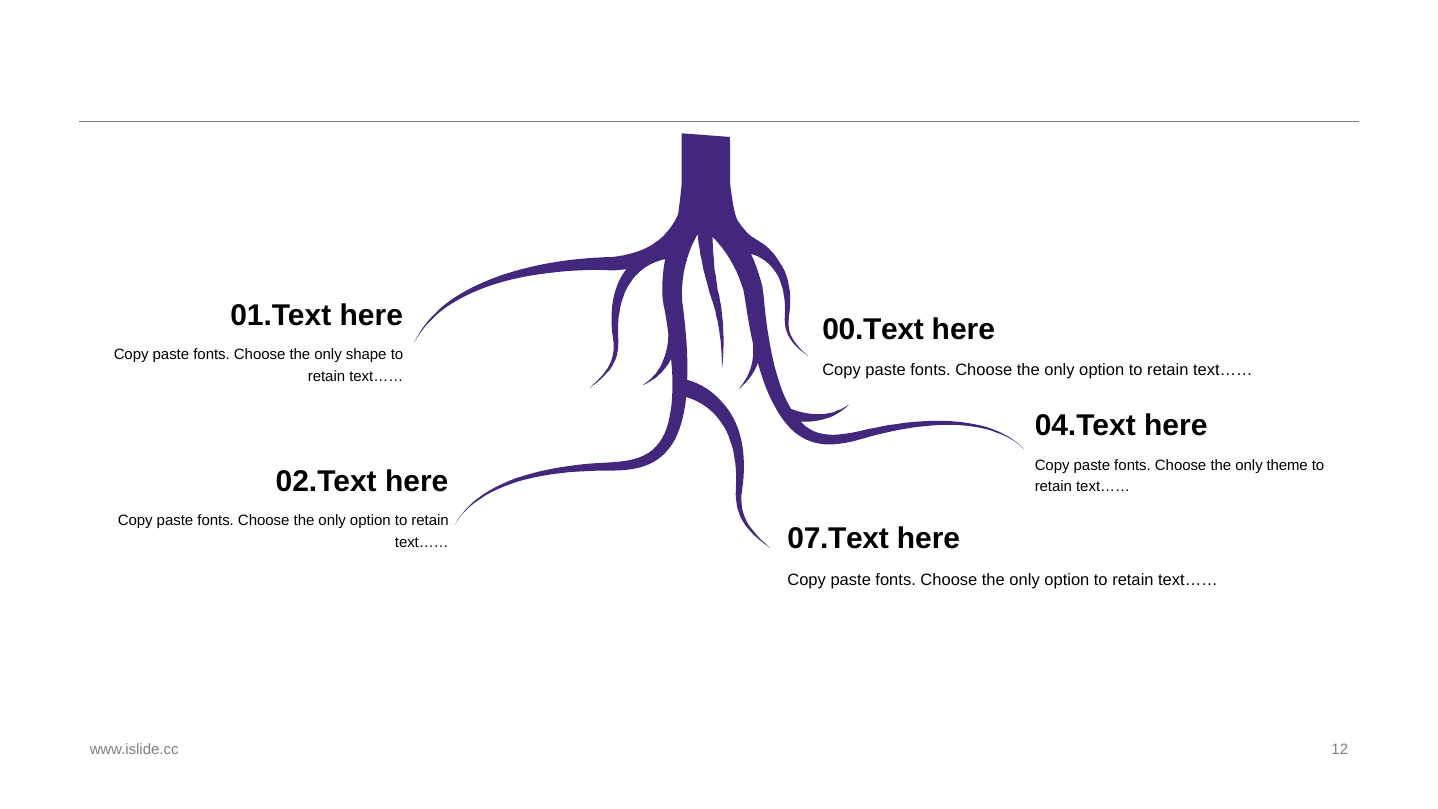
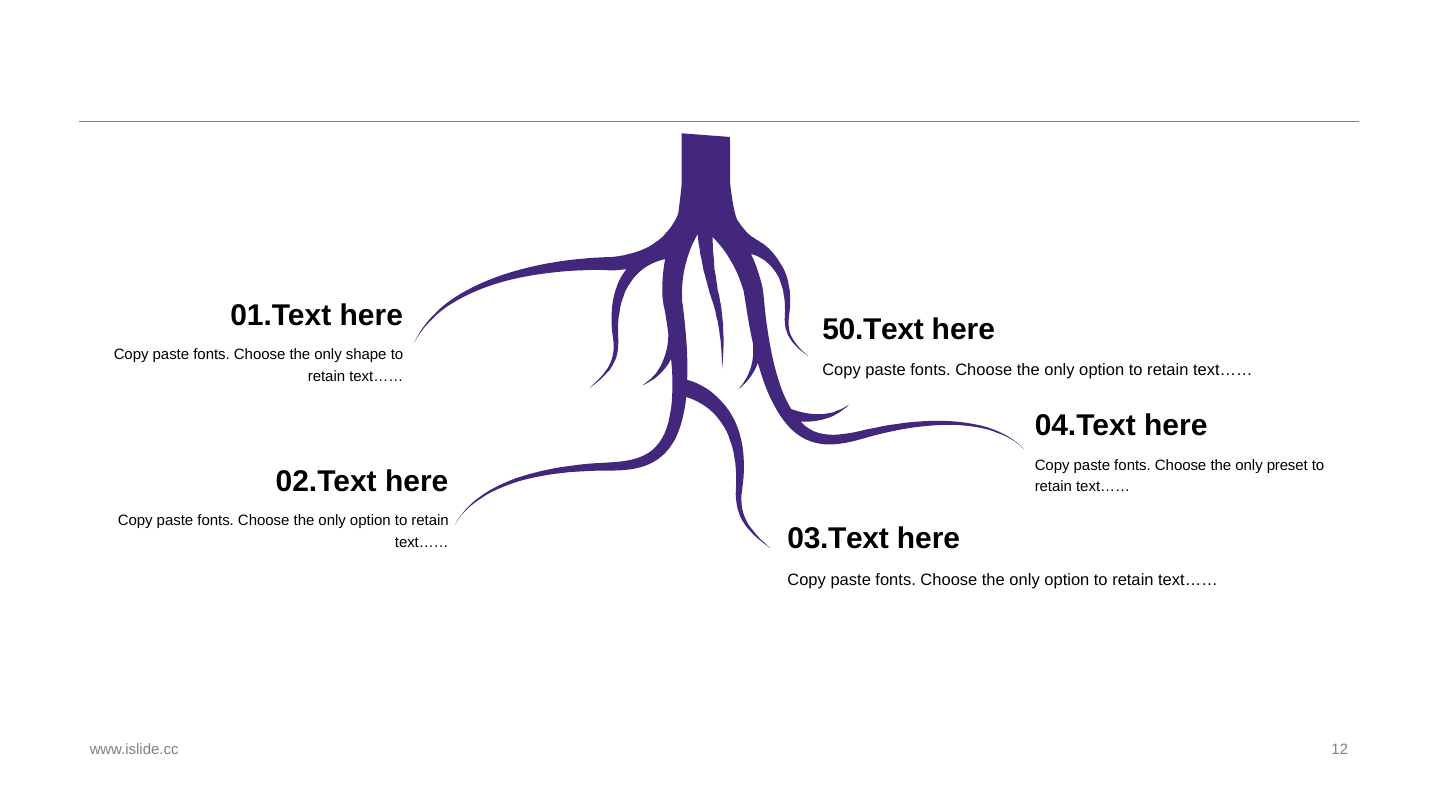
00.Text: 00.Text -> 50.Text
theme: theme -> preset
07.Text: 07.Text -> 03.Text
